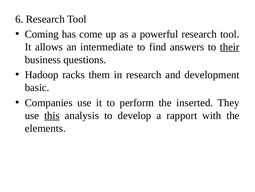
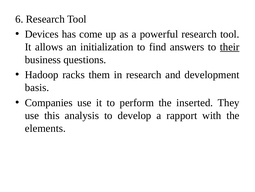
Coming: Coming -> Devices
intermediate: intermediate -> initialization
basic: basic -> basis
this underline: present -> none
